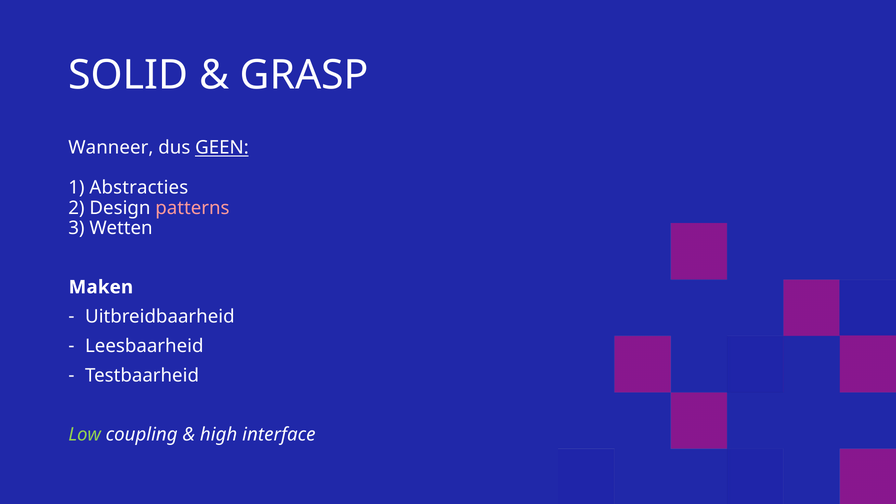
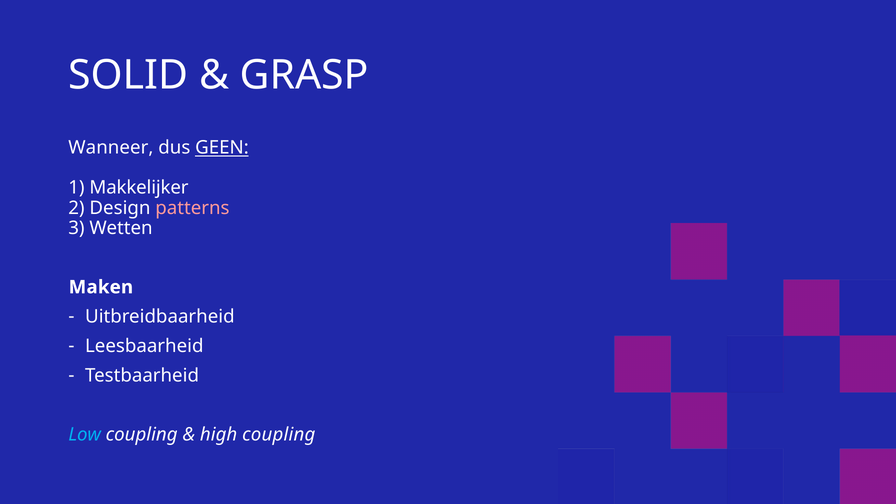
Abstracties: Abstracties -> Makkelijker
Low colour: light green -> light blue
high interface: interface -> coupling
